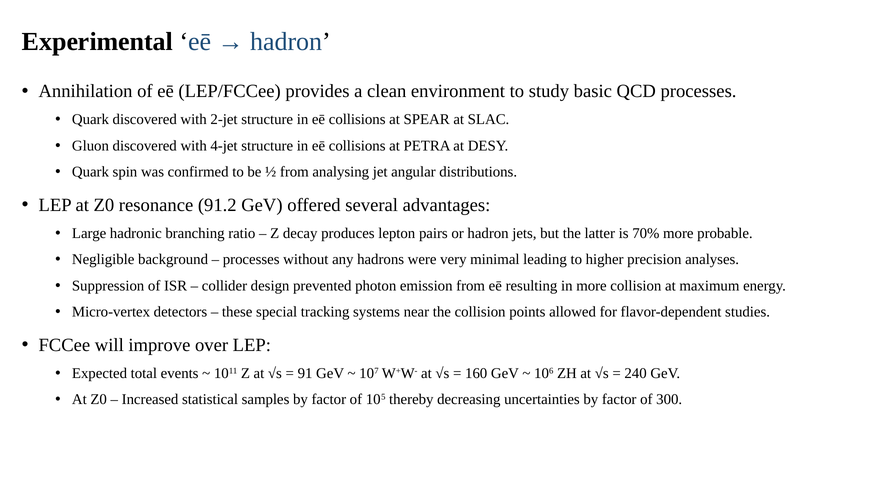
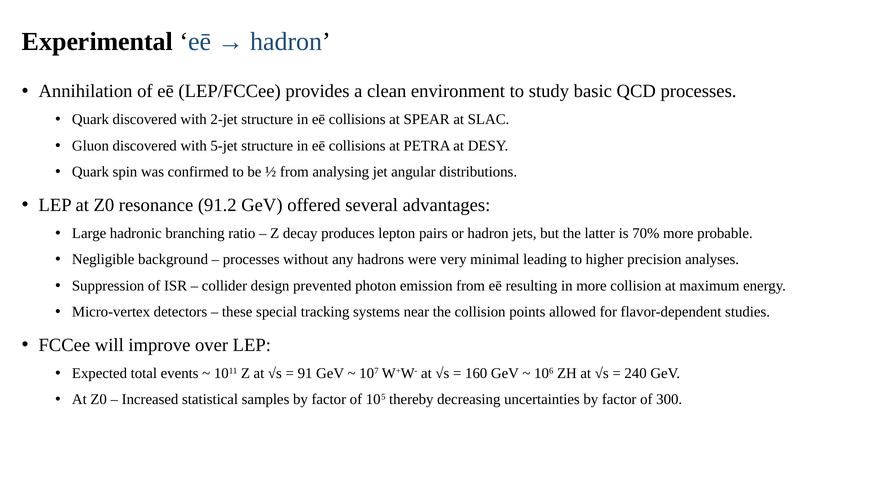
4-jet: 4-jet -> 5-jet
